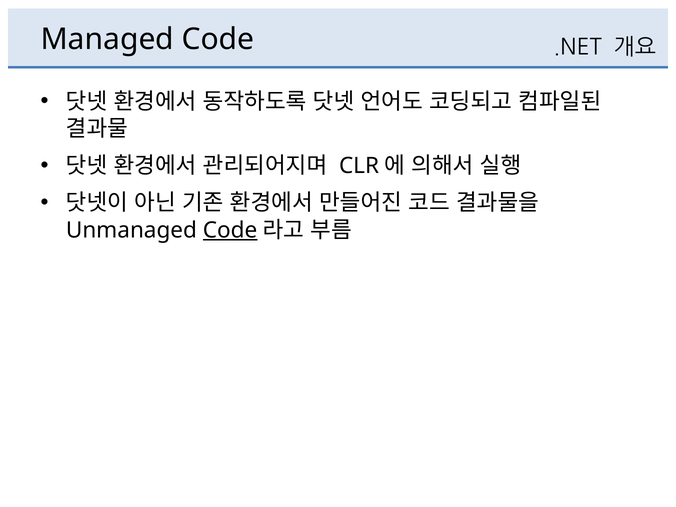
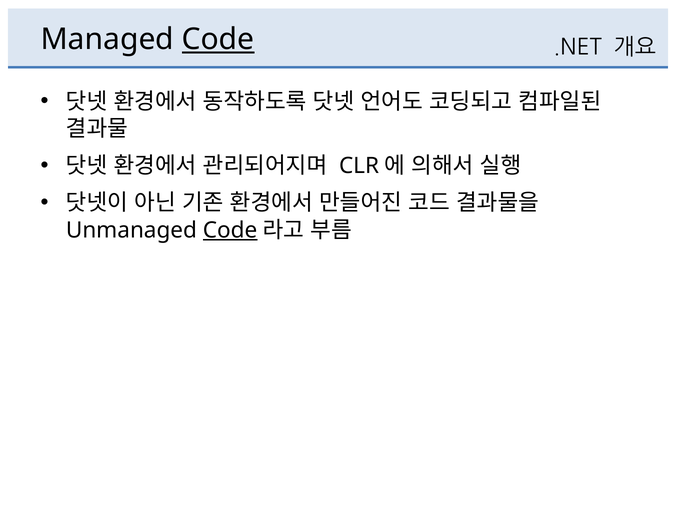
Code at (218, 39) underline: none -> present
